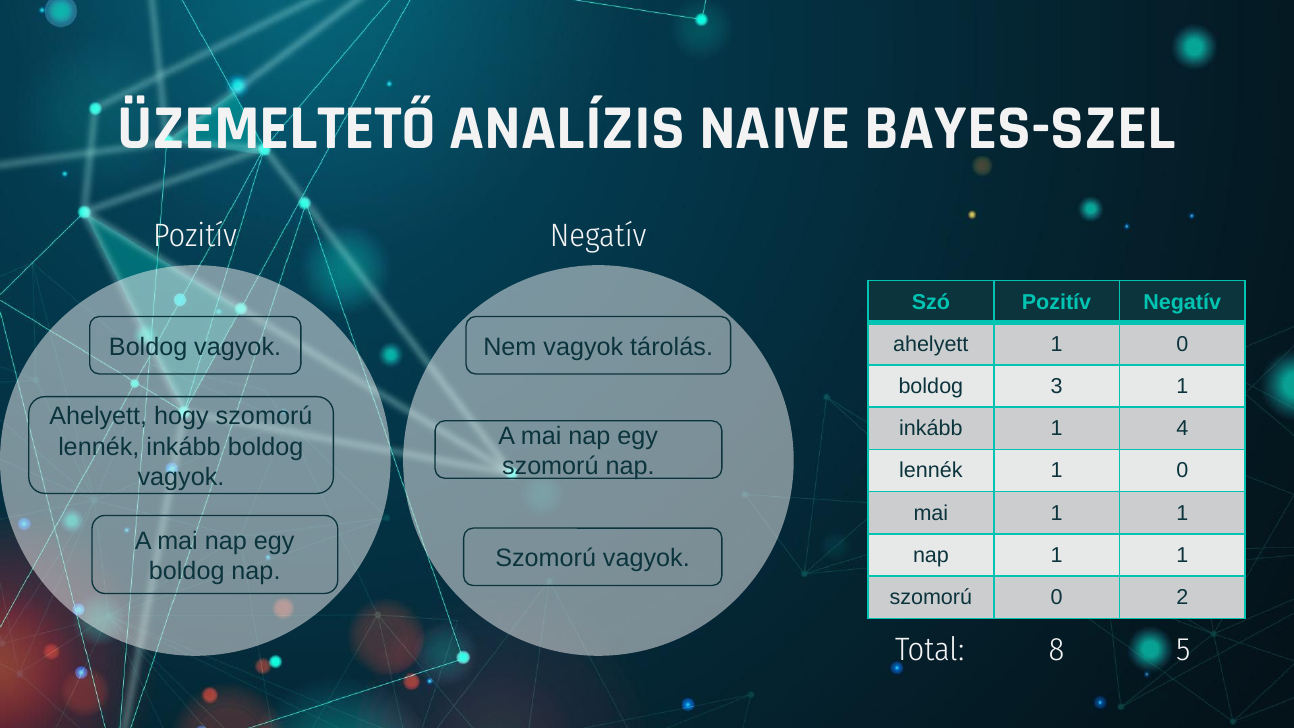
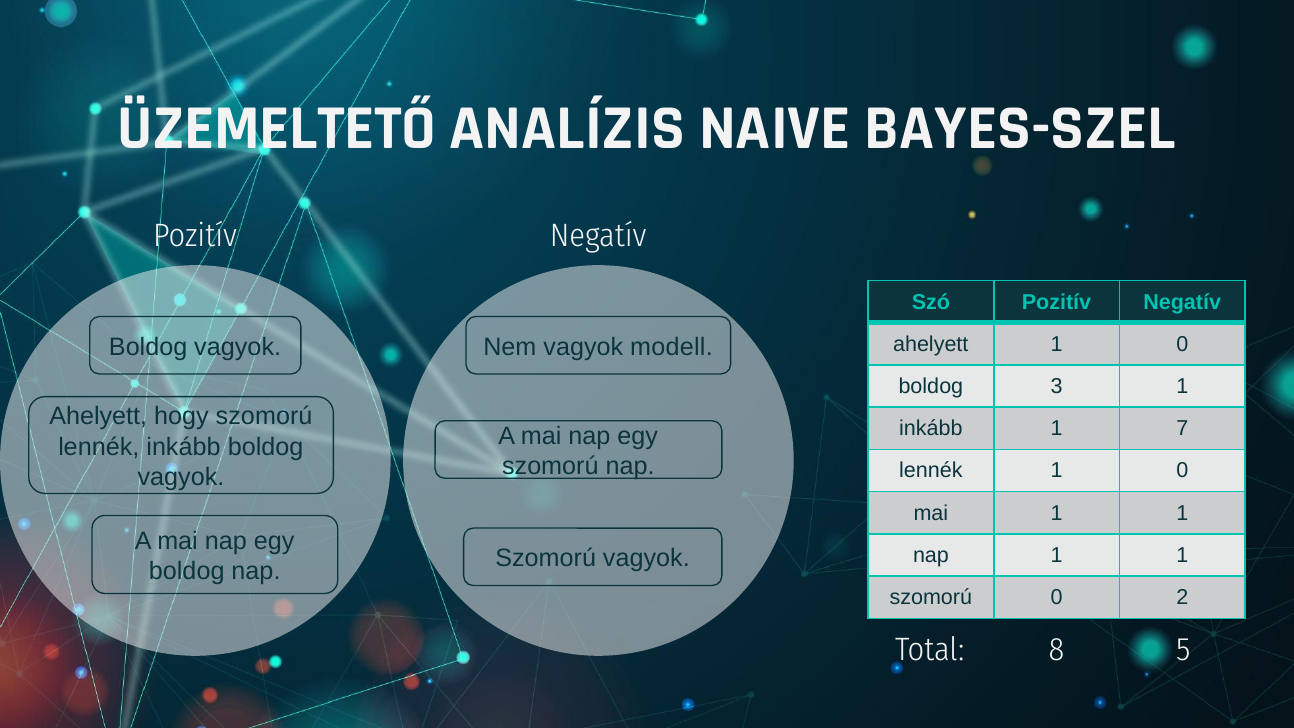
tárolás: tárolás -> modell
4: 4 -> 7
